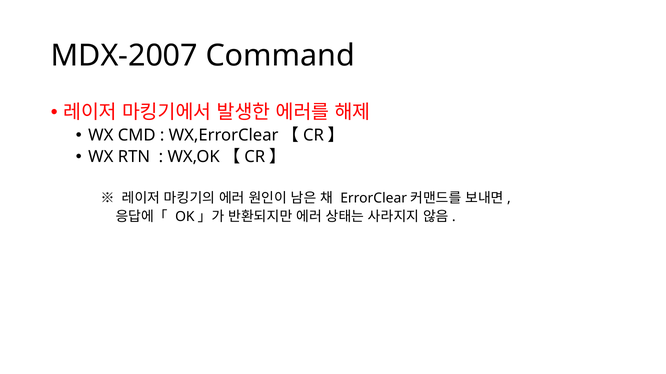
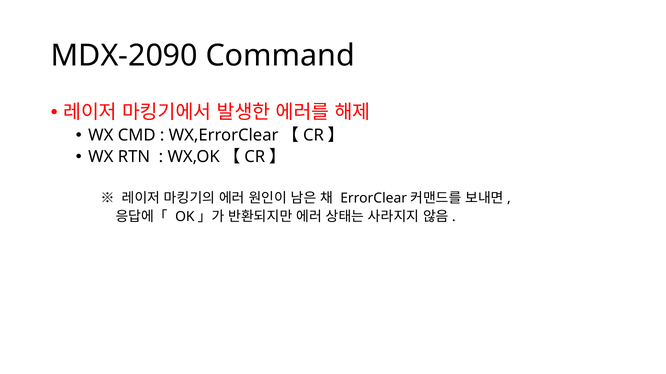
MDX-2007: MDX-2007 -> MDX-2090
